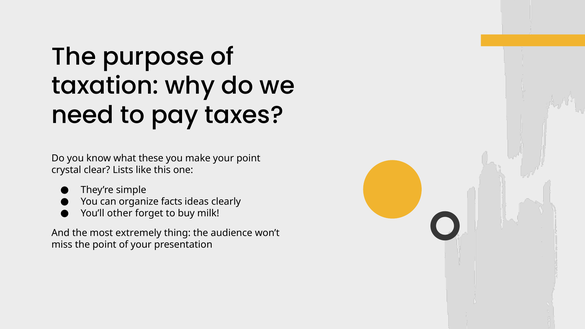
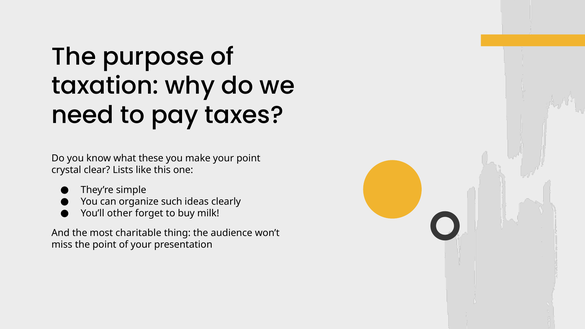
facts: facts -> such
extremely: extremely -> charitable
